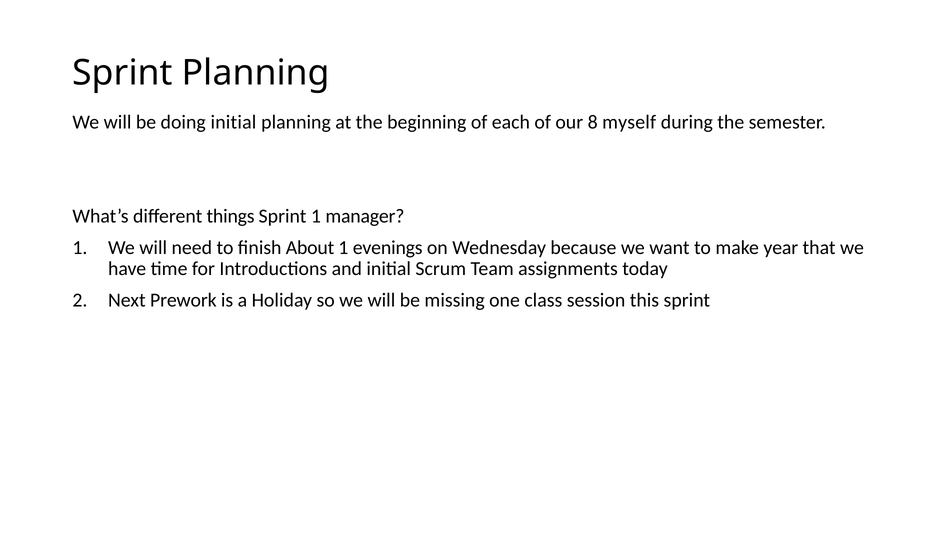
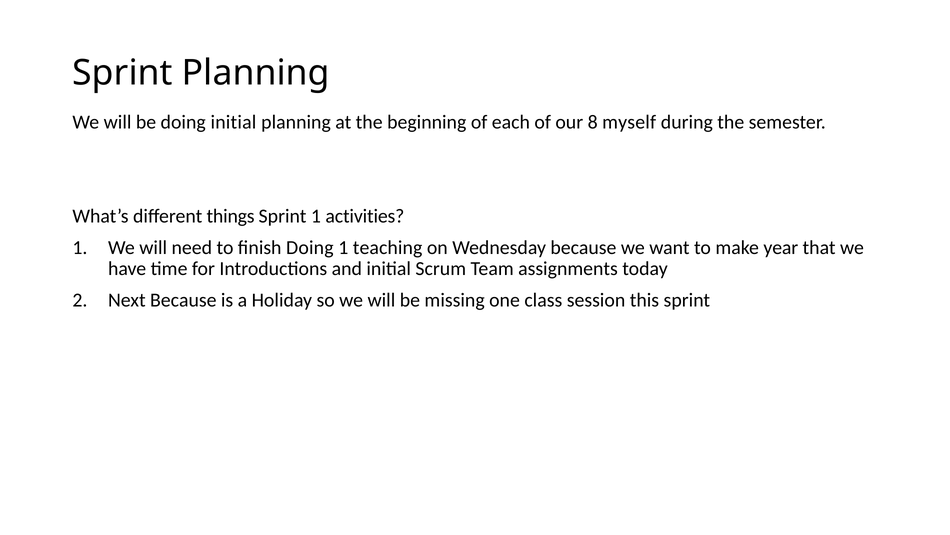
manager: manager -> activities
finish About: About -> Doing
evenings: evenings -> teaching
Next Prework: Prework -> Because
